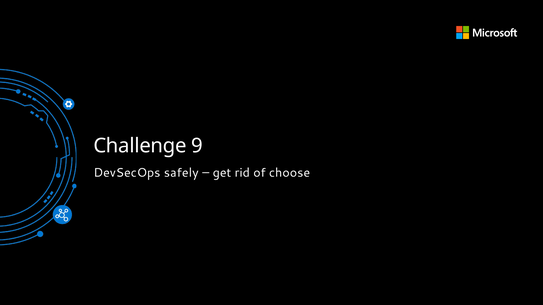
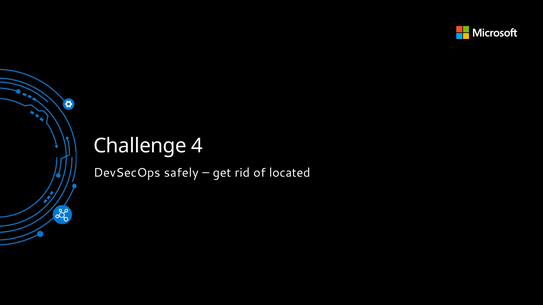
9: 9 -> 4
choose: choose -> located
